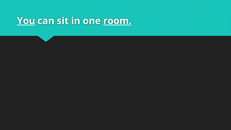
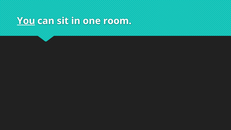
room underline: present -> none
